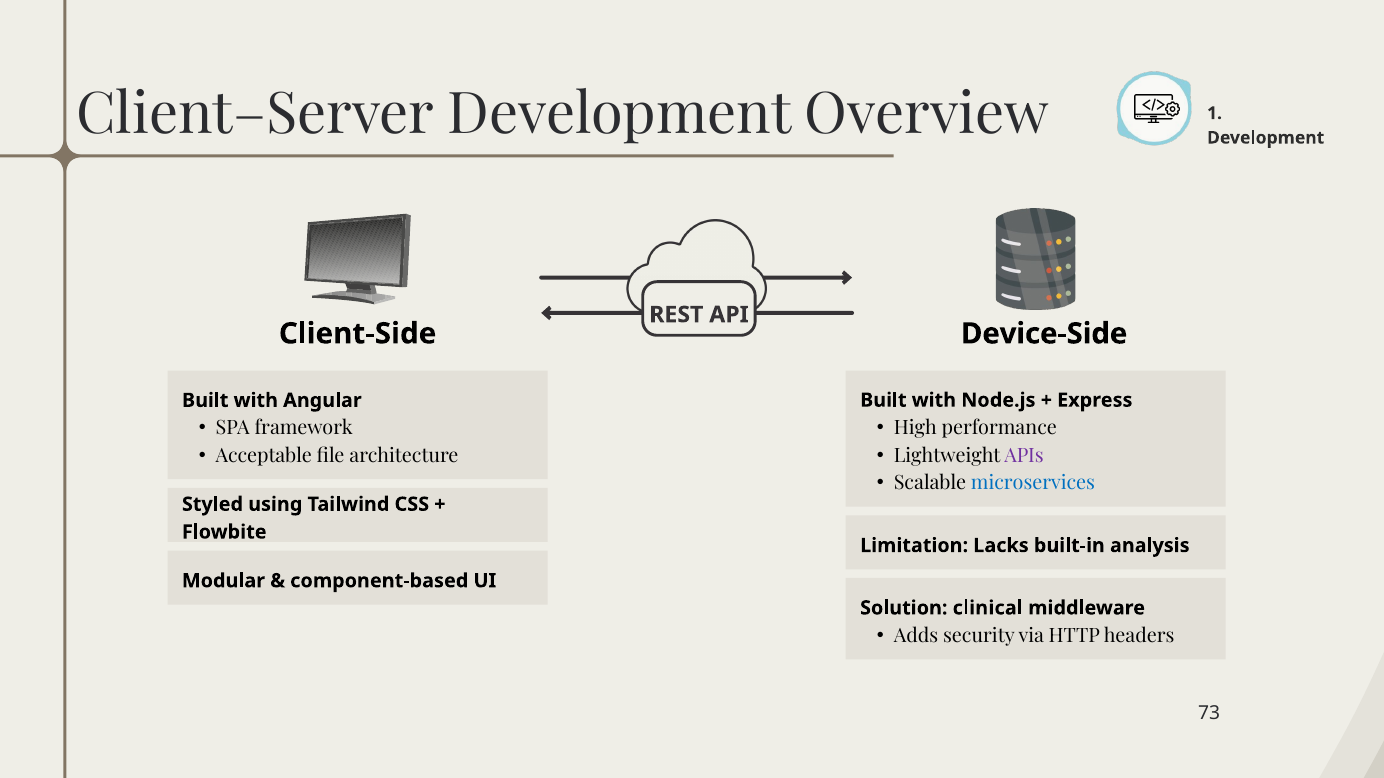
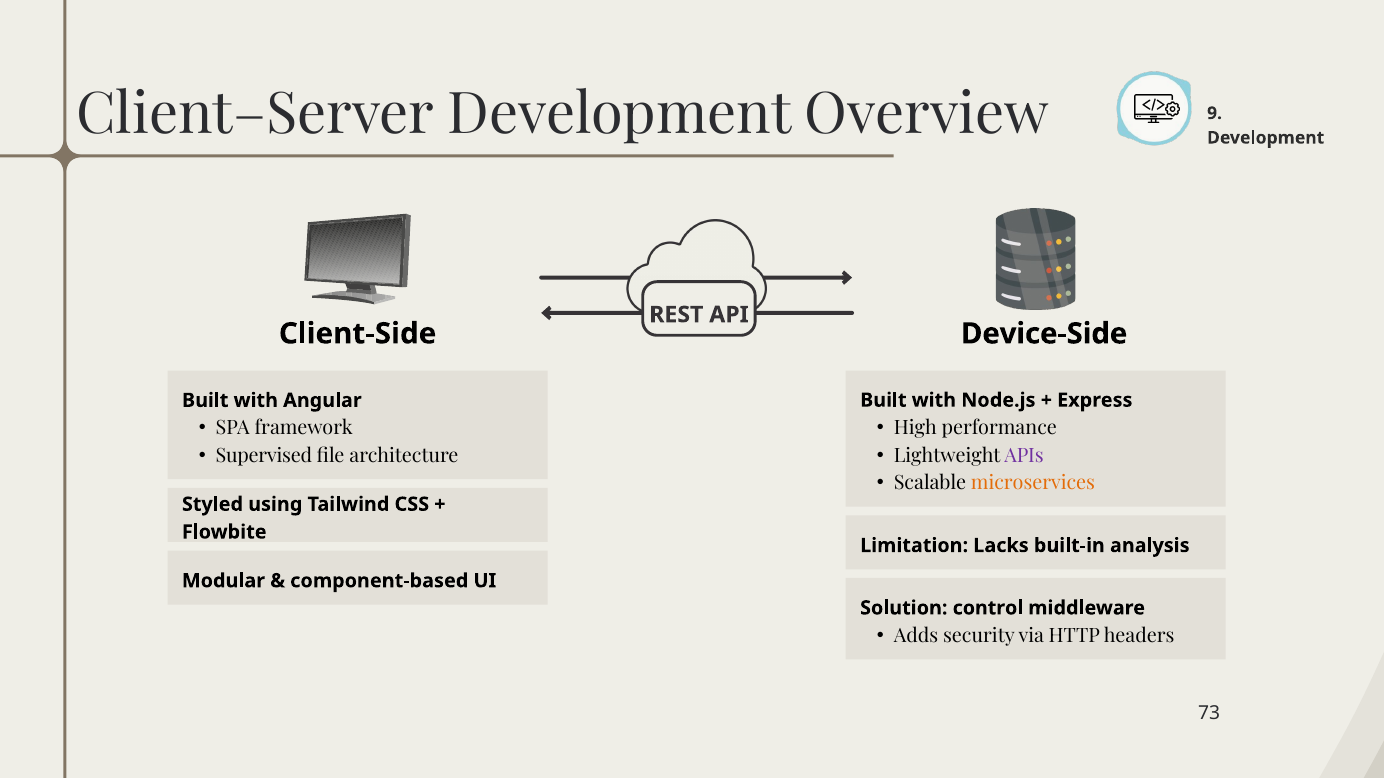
1: 1 -> 9
Acceptable: Acceptable -> Supervised
microservices colour: blue -> orange
clinical: clinical -> control
